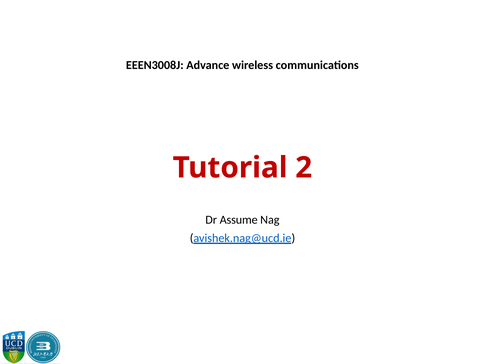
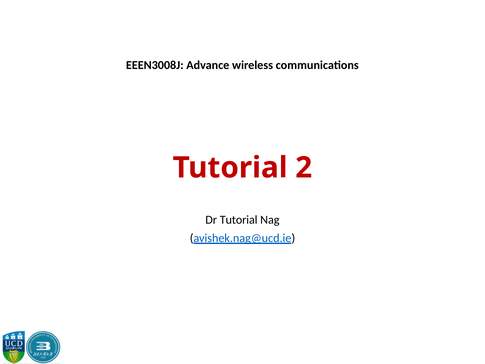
Dr Assume: Assume -> Tutorial
